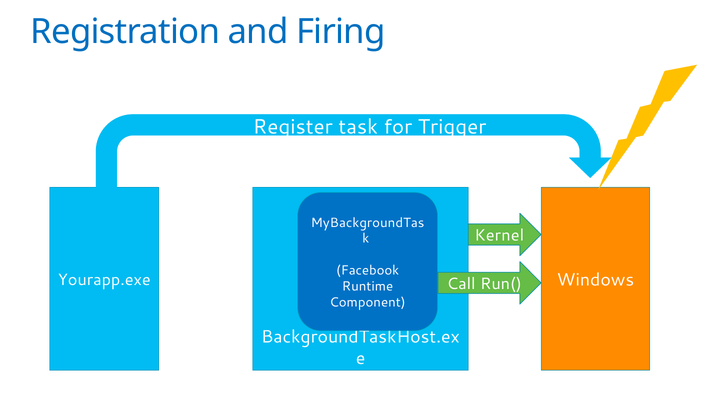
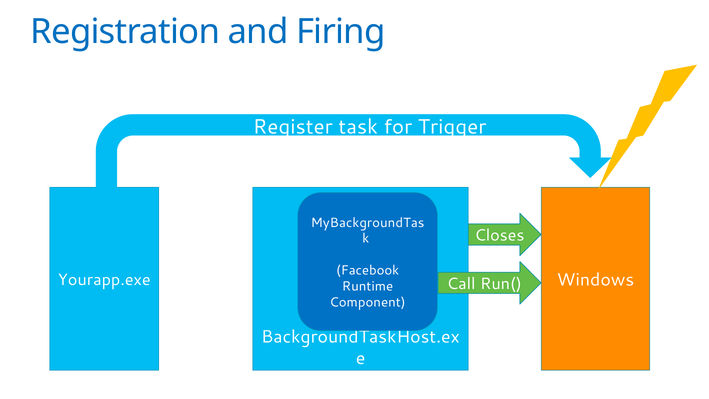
Kernel: Kernel -> Closes
